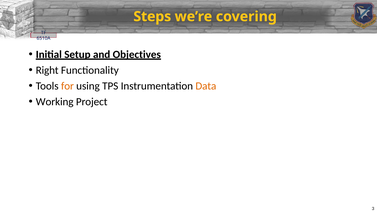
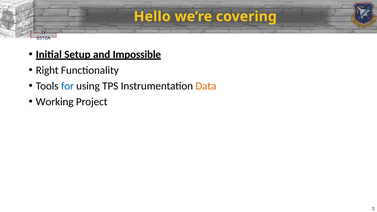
Steps: Steps -> Hello
Objectives: Objectives -> Impossible
for colour: orange -> blue
